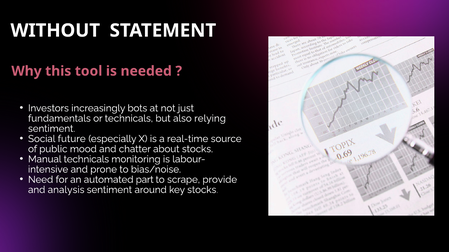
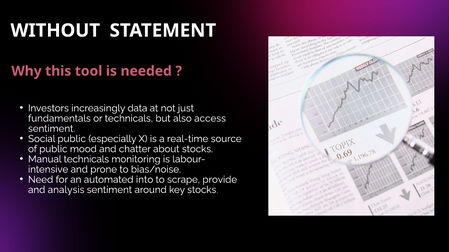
bots: bots -> data
relying: relying -> access
Social future: future -> public
part: part -> into
